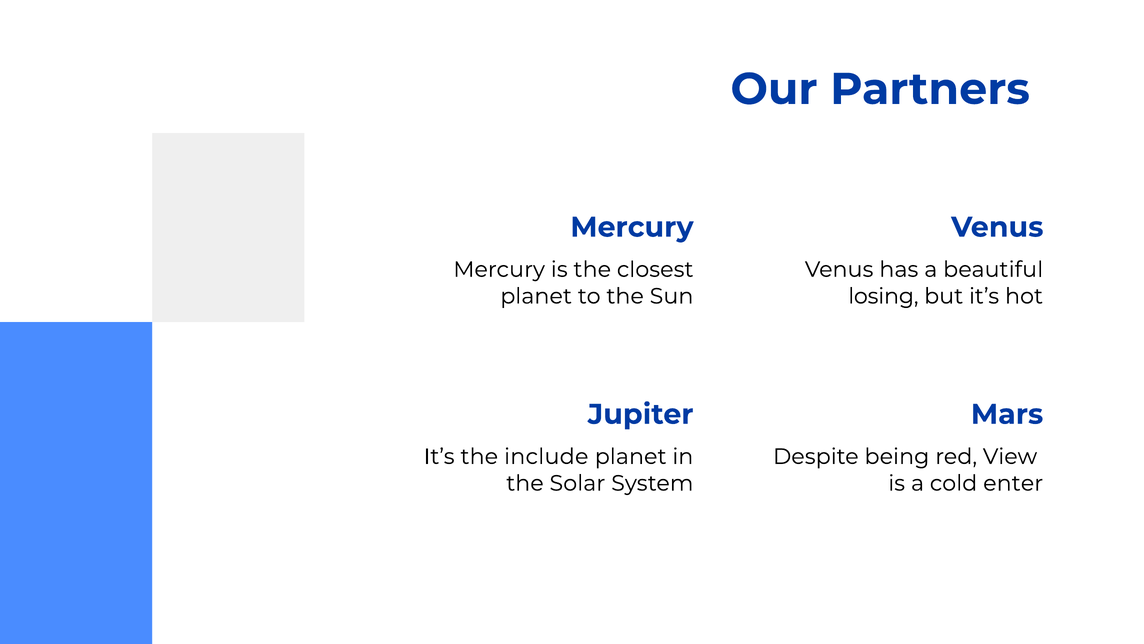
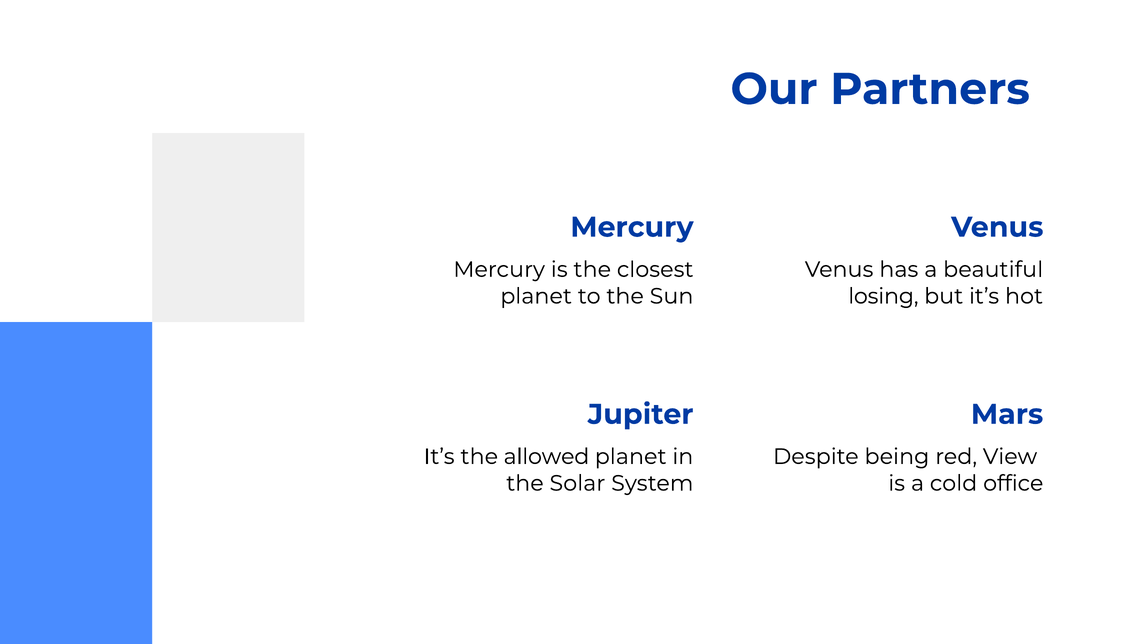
include: include -> allowed
enter: enter -> office
